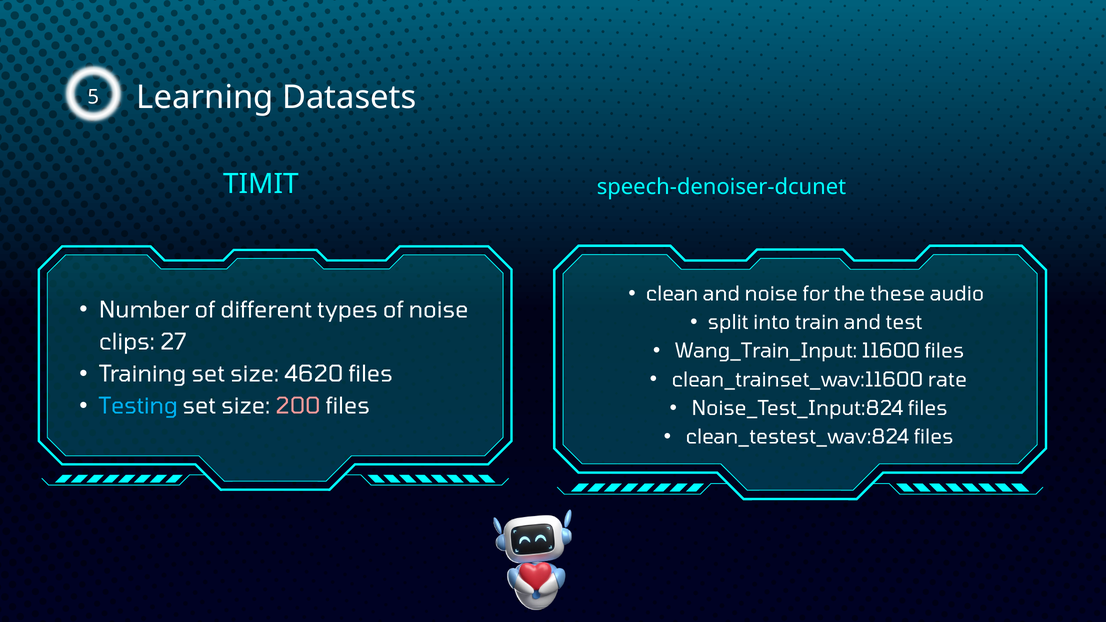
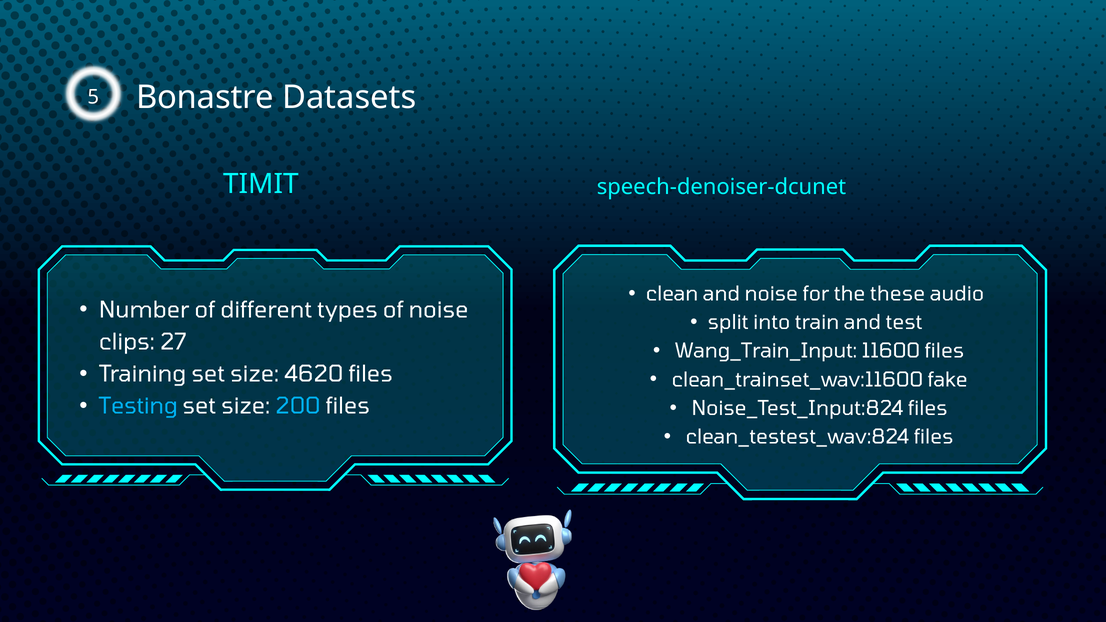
Learning: Learning -> Bonastre
rate: rate -> fake
200 colour: pink -> light blue
